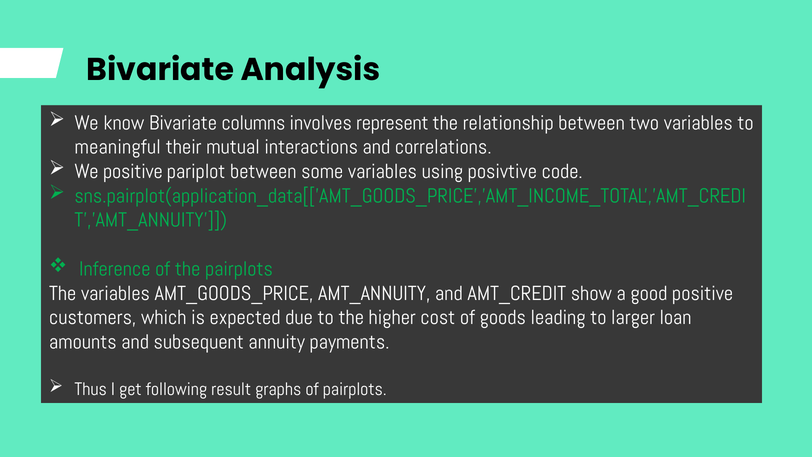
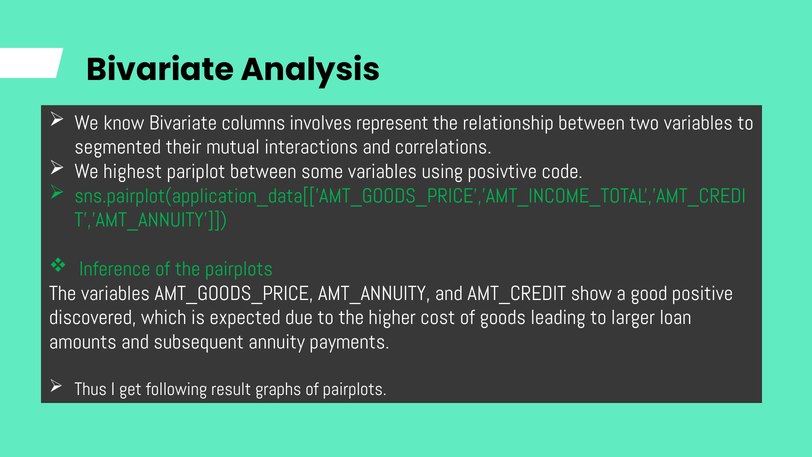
meaningful: meaningful -> segmented
We positive: positive -> highest
customers: customers -> discovered
